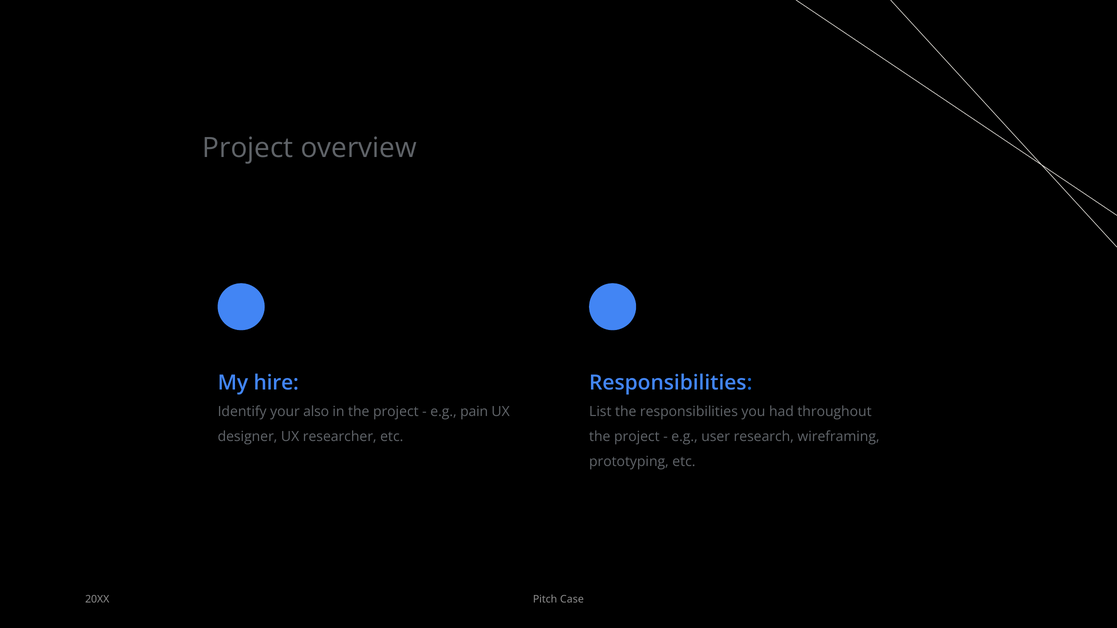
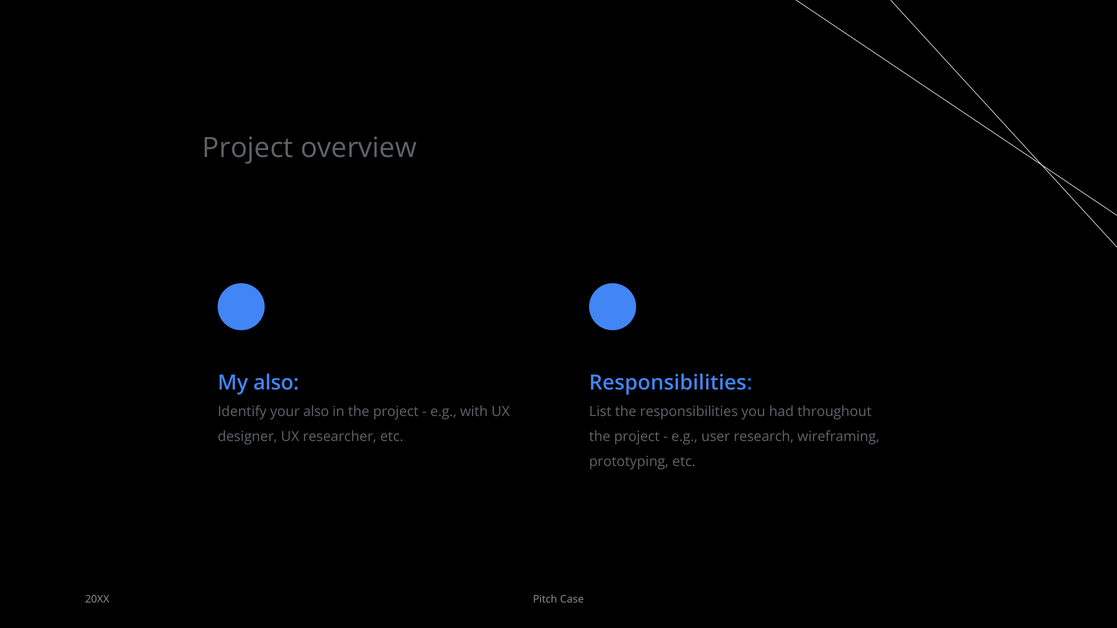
My hire: hire -> also
pain: pain -> with
